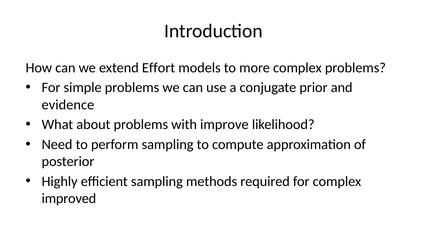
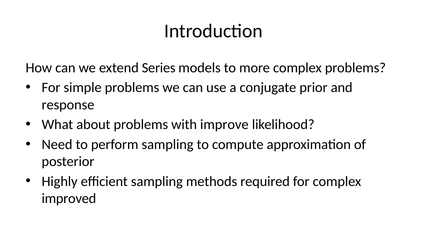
Effort: Effort -> Series
evidence: evidence -> response
